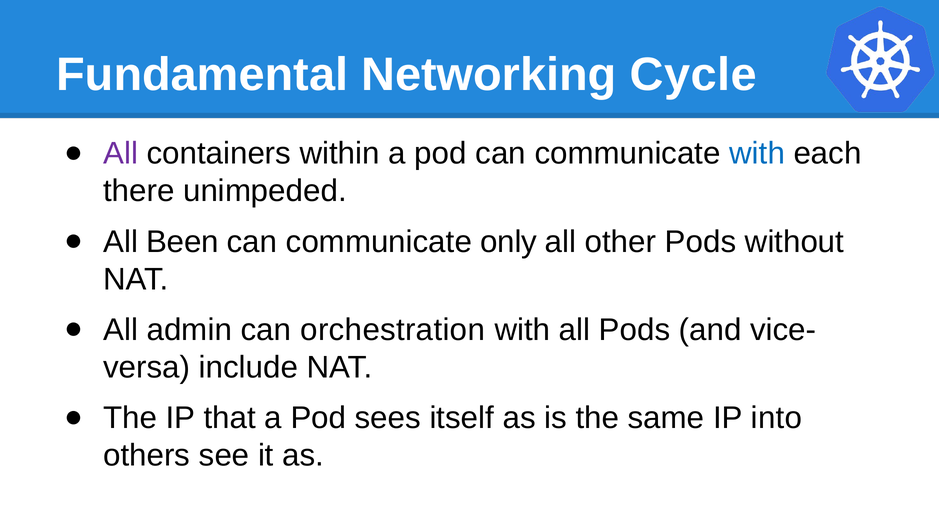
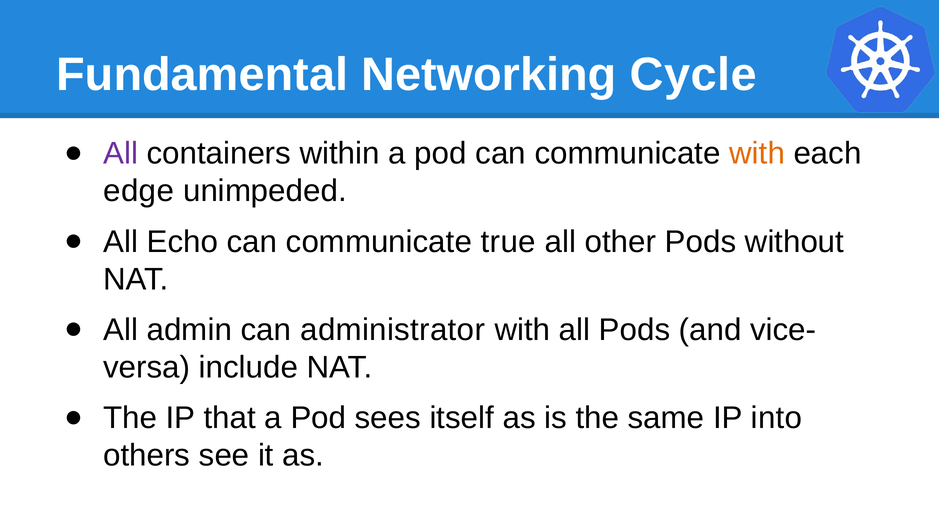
with at (757, 154) colour: blue -> orange
there: there -> edge
Been: Been -> Echo
only: only -> true
orchestration: orchestration -> administrator
